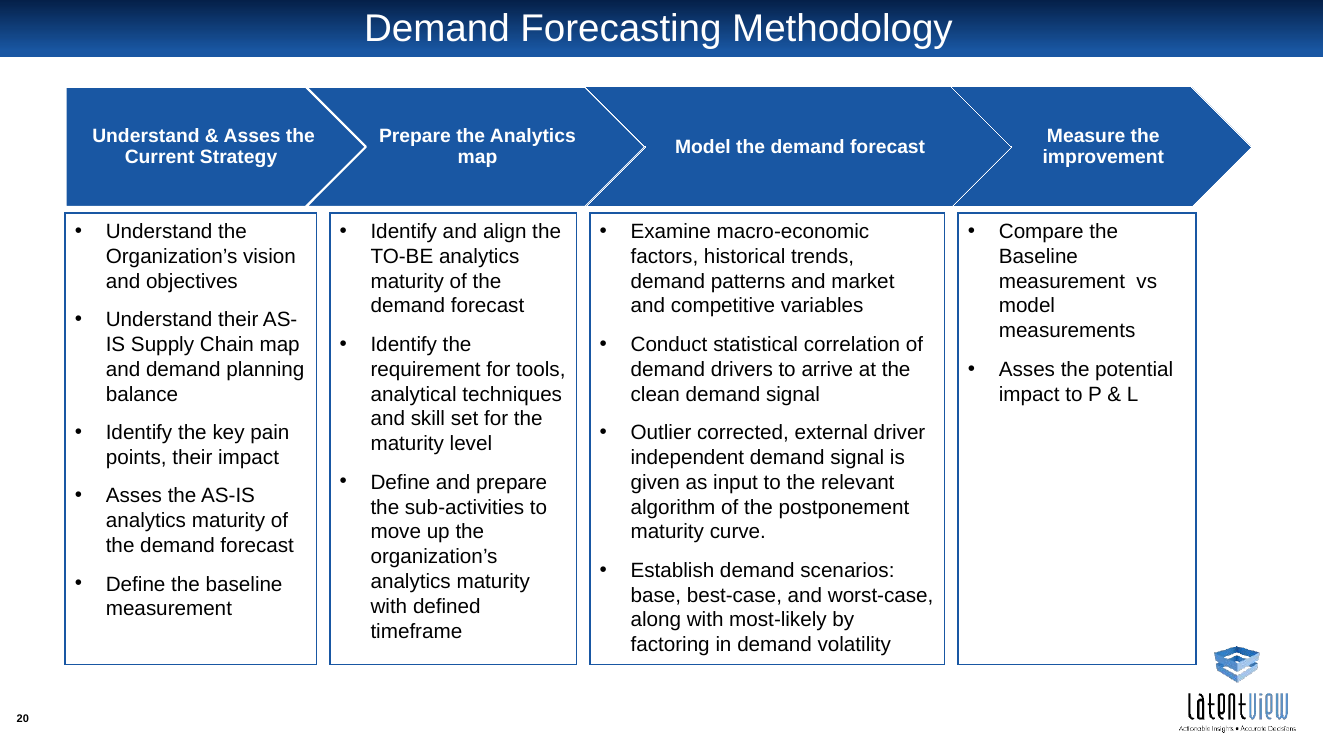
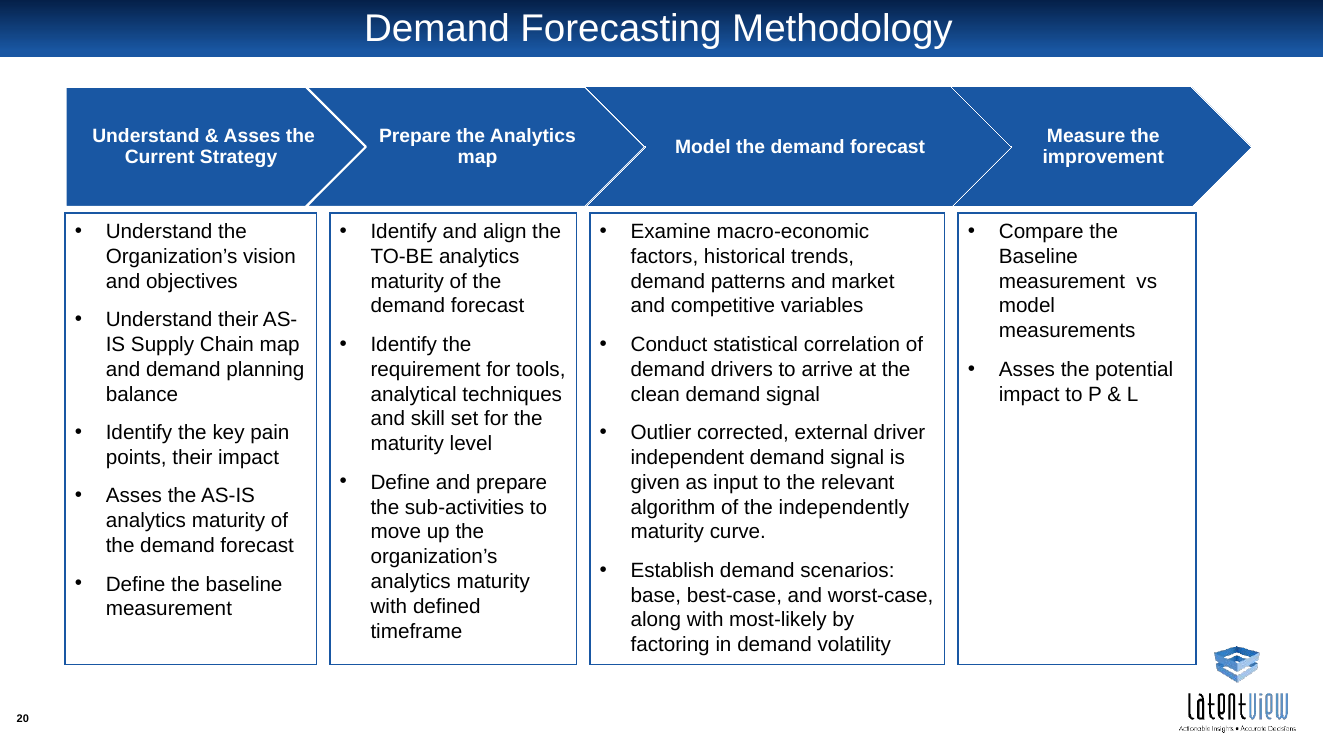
postponement: postponement -> independently
